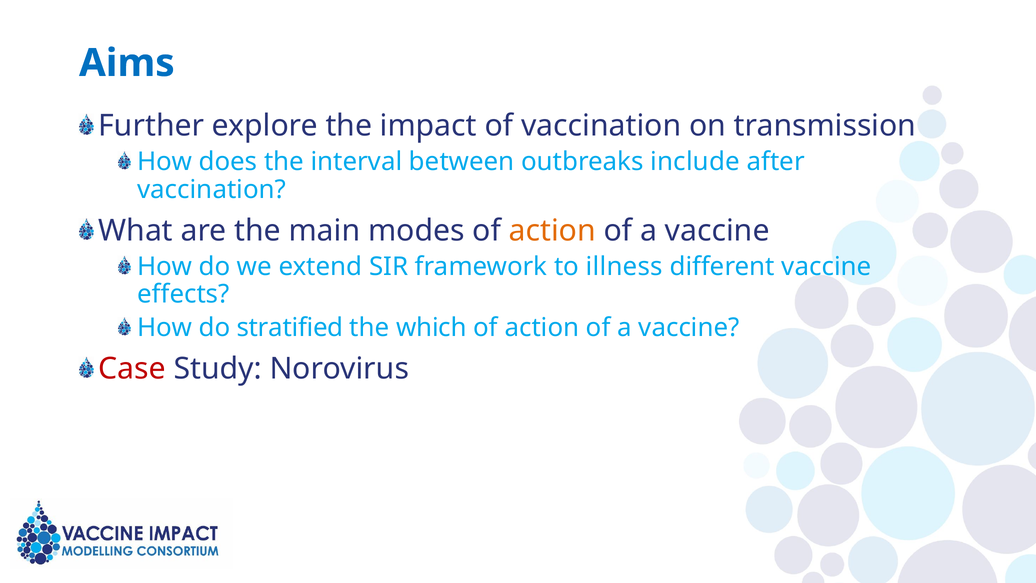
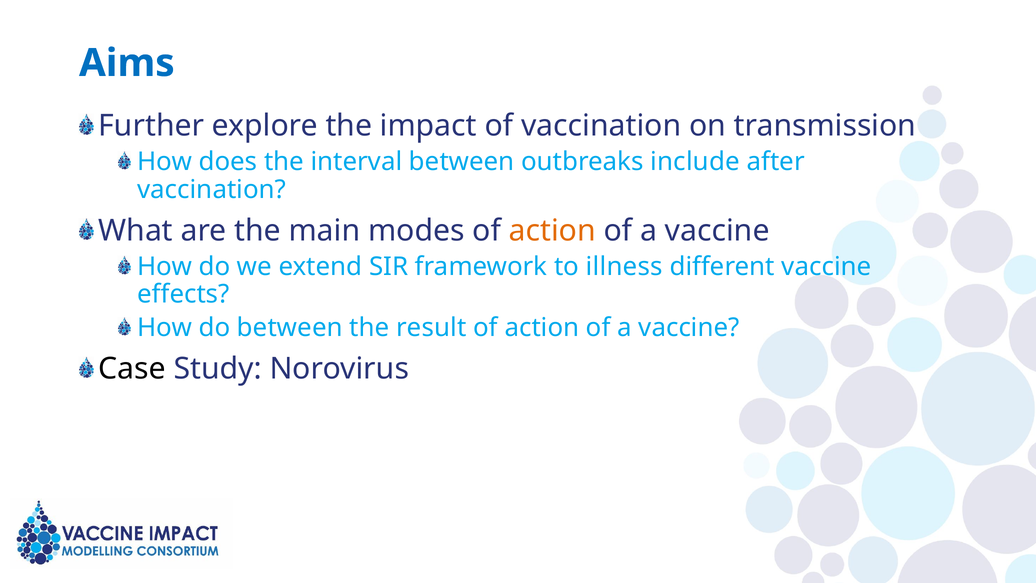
do stratified: stratified -> between
which: which -> result
Case colour: red -> black
